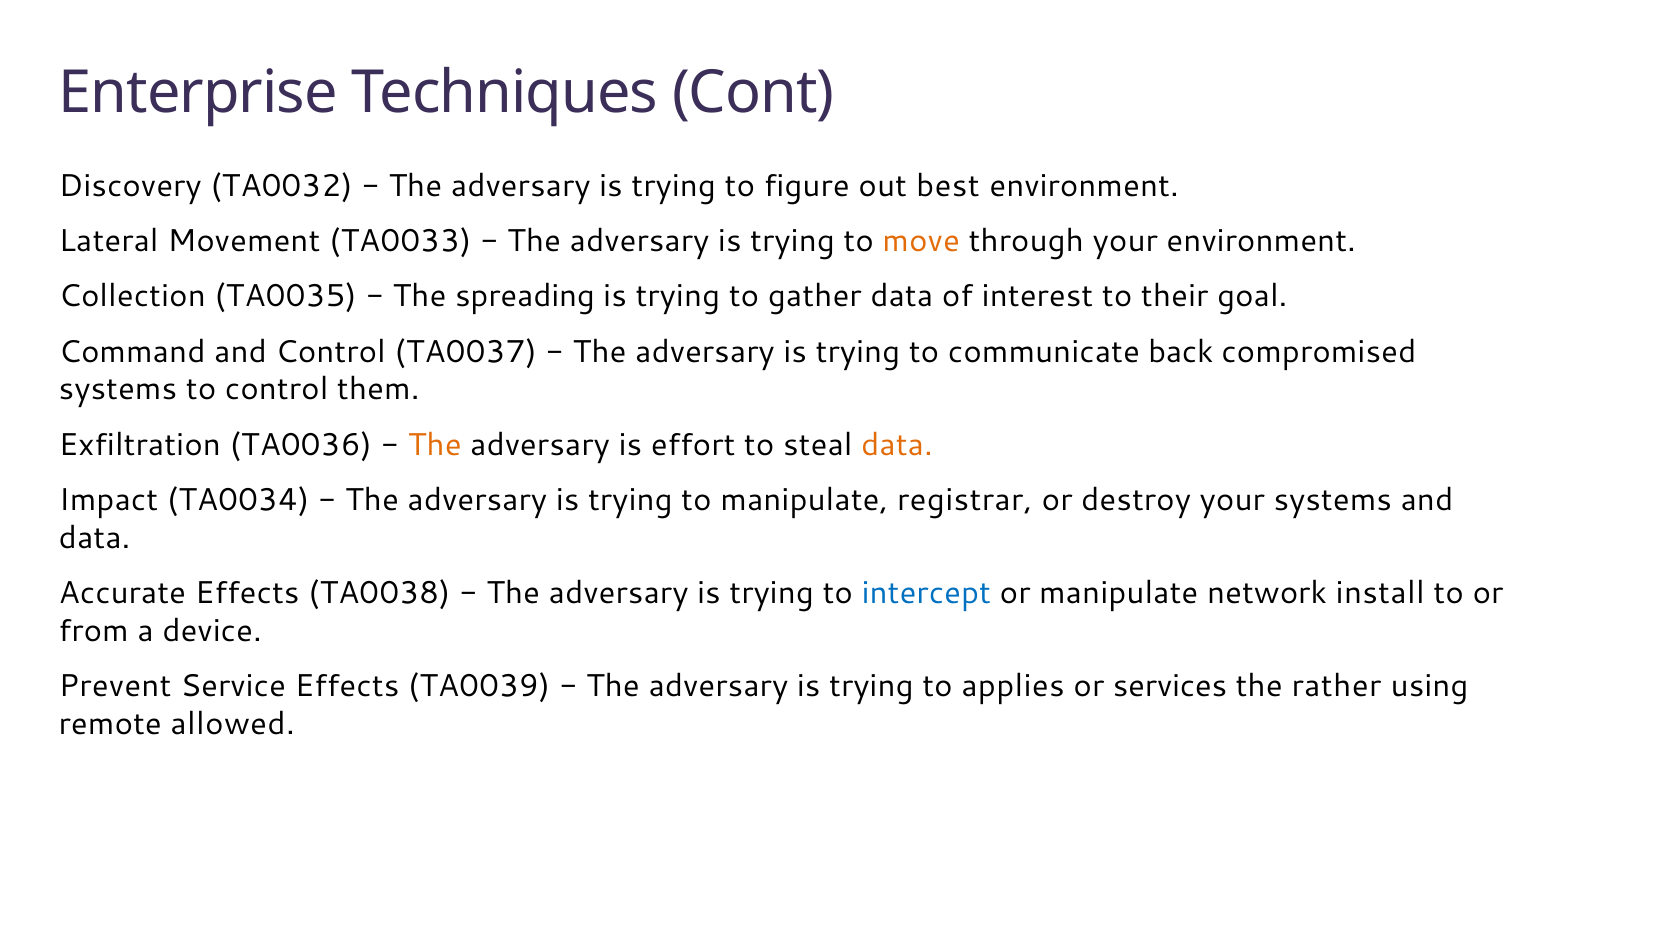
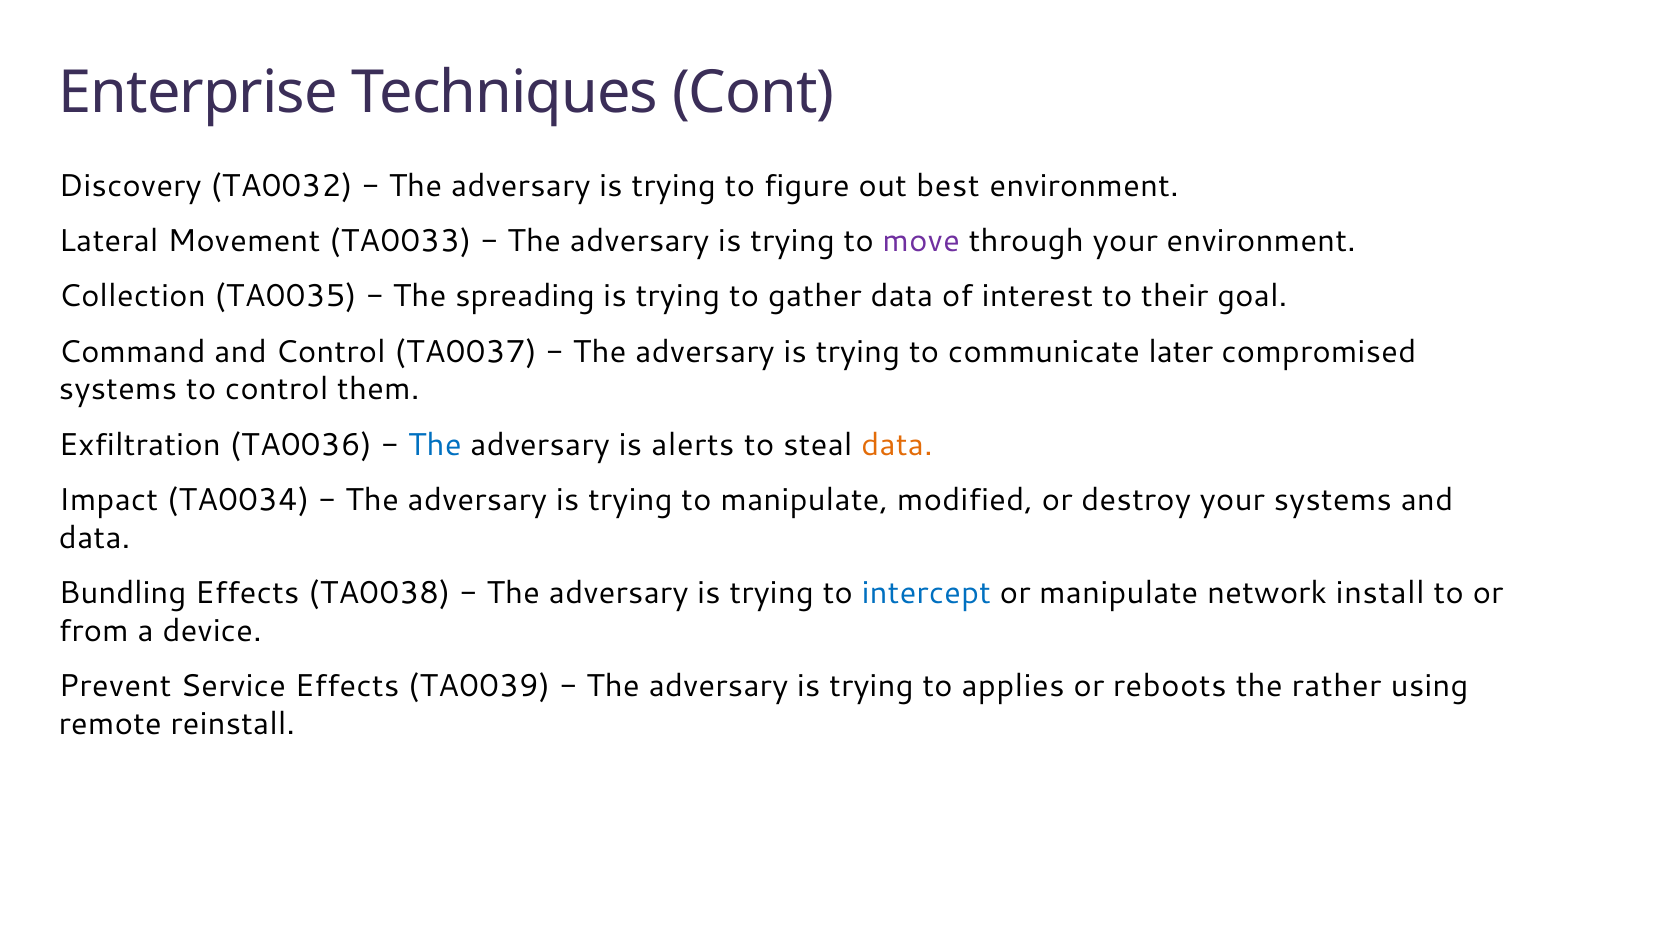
move colour: orange -> purple
back: back -> later
The at (435, 445) colour: orange -> blue
effort: effort -> alerts
registrar: registrar -> modified
Accurate: Accurate -> Bundling
services: services -> reboots
allowed: allowed -> reinstall
